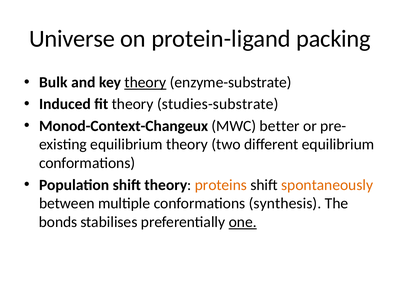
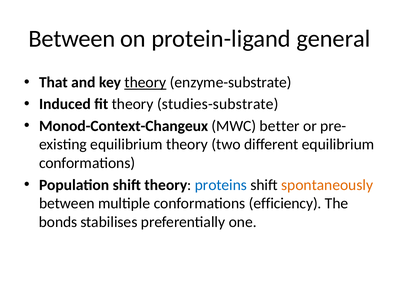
Universe at (72, 39): Universe -> Between
packing: packing -> general
Bulk: Bulk -> That
proteins colour: orange -> blue
synthesis: synthesis -> efficiency
one underline: present -> none
